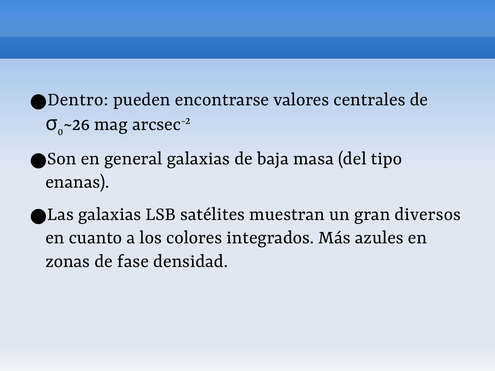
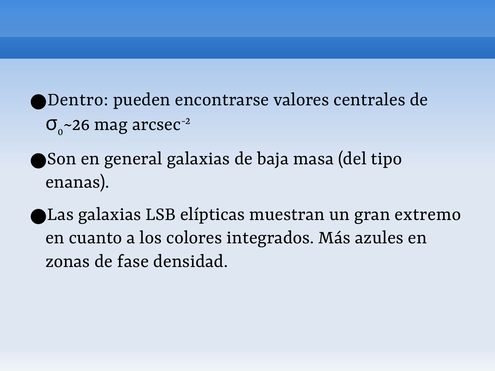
satélites: satélites -> elípticas
diversos: diversos -> extremo
